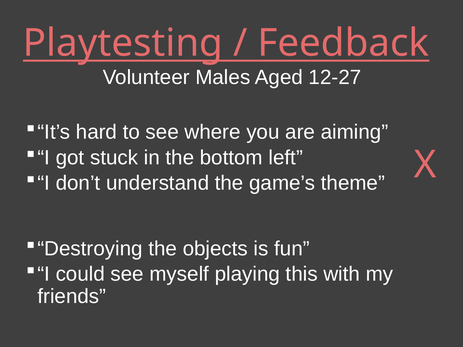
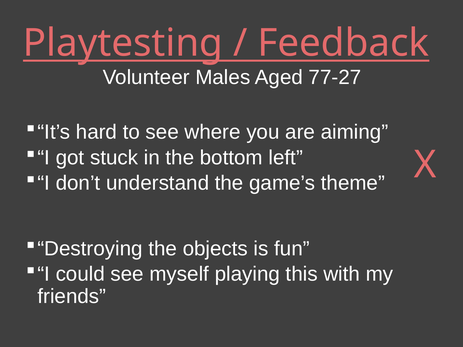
12-27: 12-27 -> 77-27
